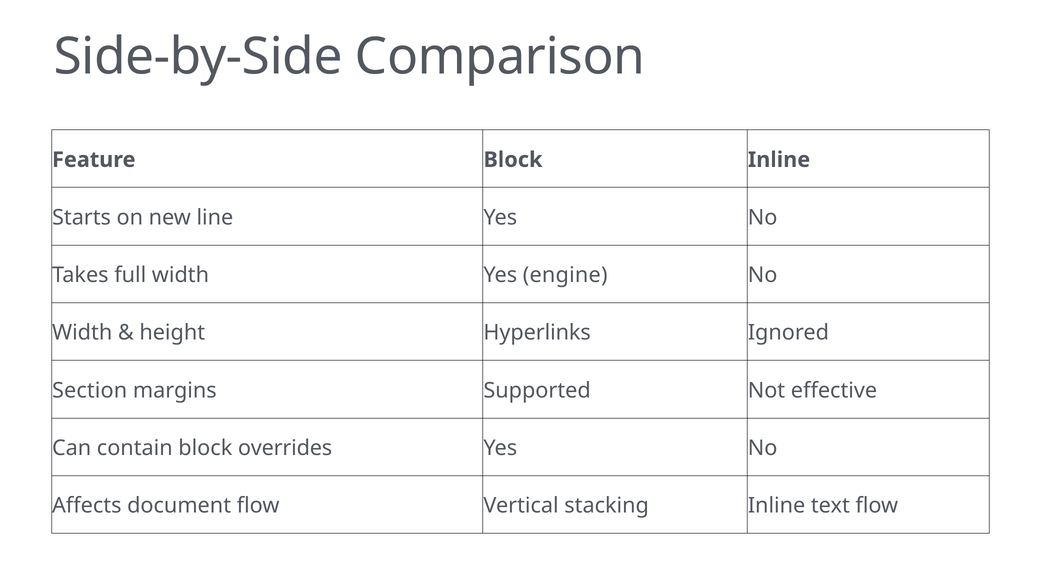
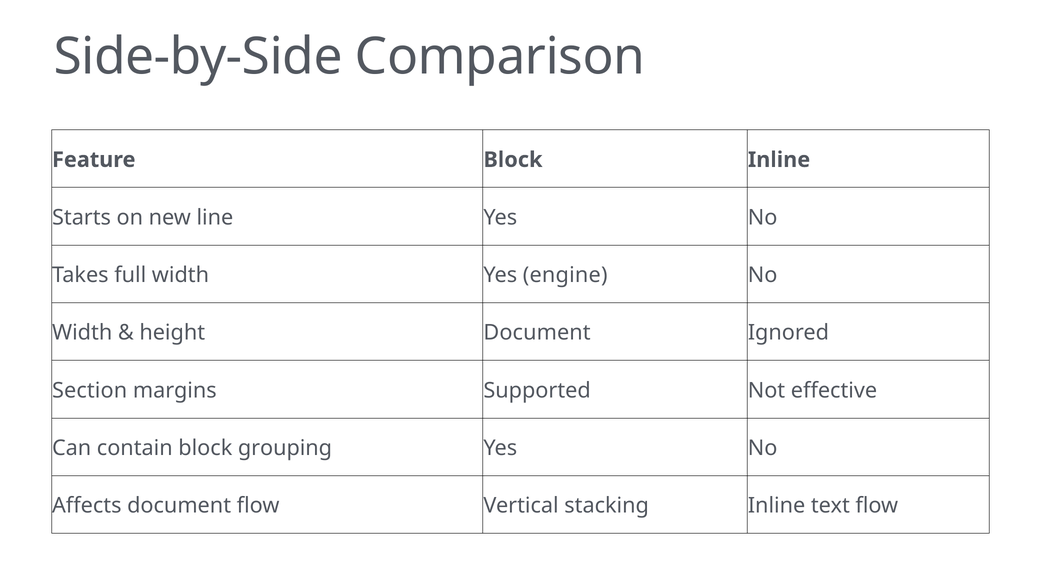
height Hyperlinks: Hyperlinks -> Document
overrides: overrides -> grouping
